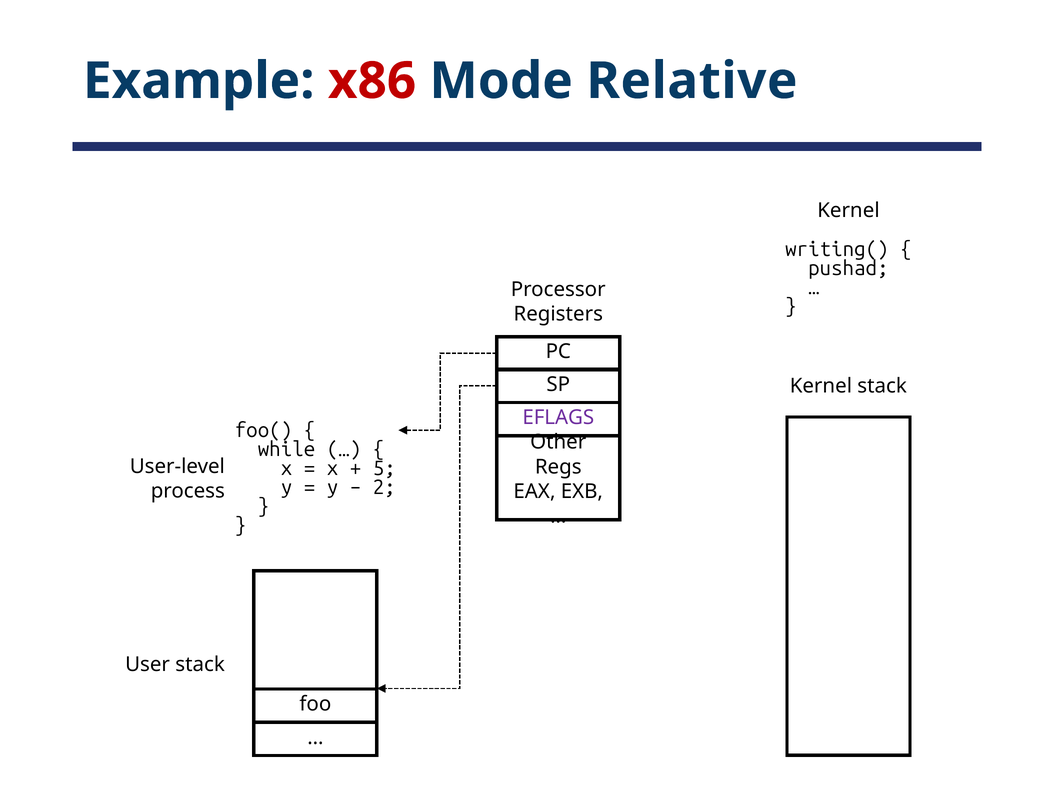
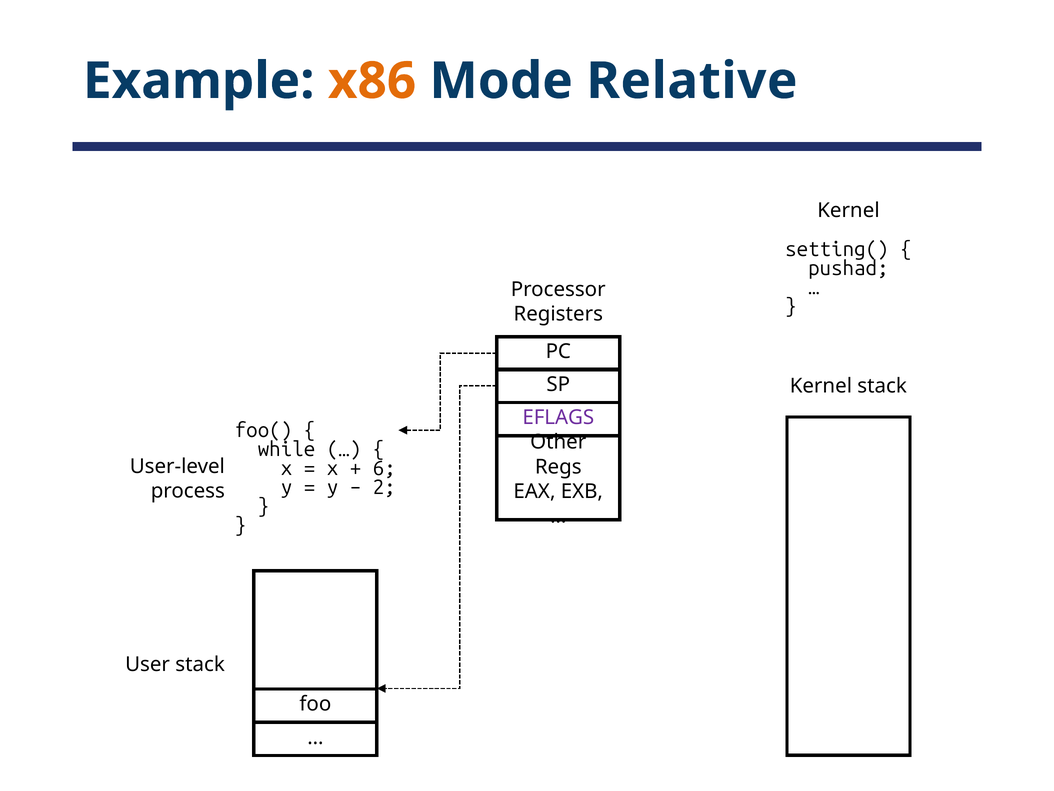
x86 colour: red -> orange
writing(: writing( -> setting(
5: 5 -> 6
